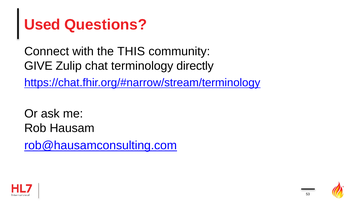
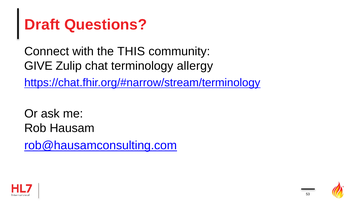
Used: Used -> Draft
directly: directly -> allergy
